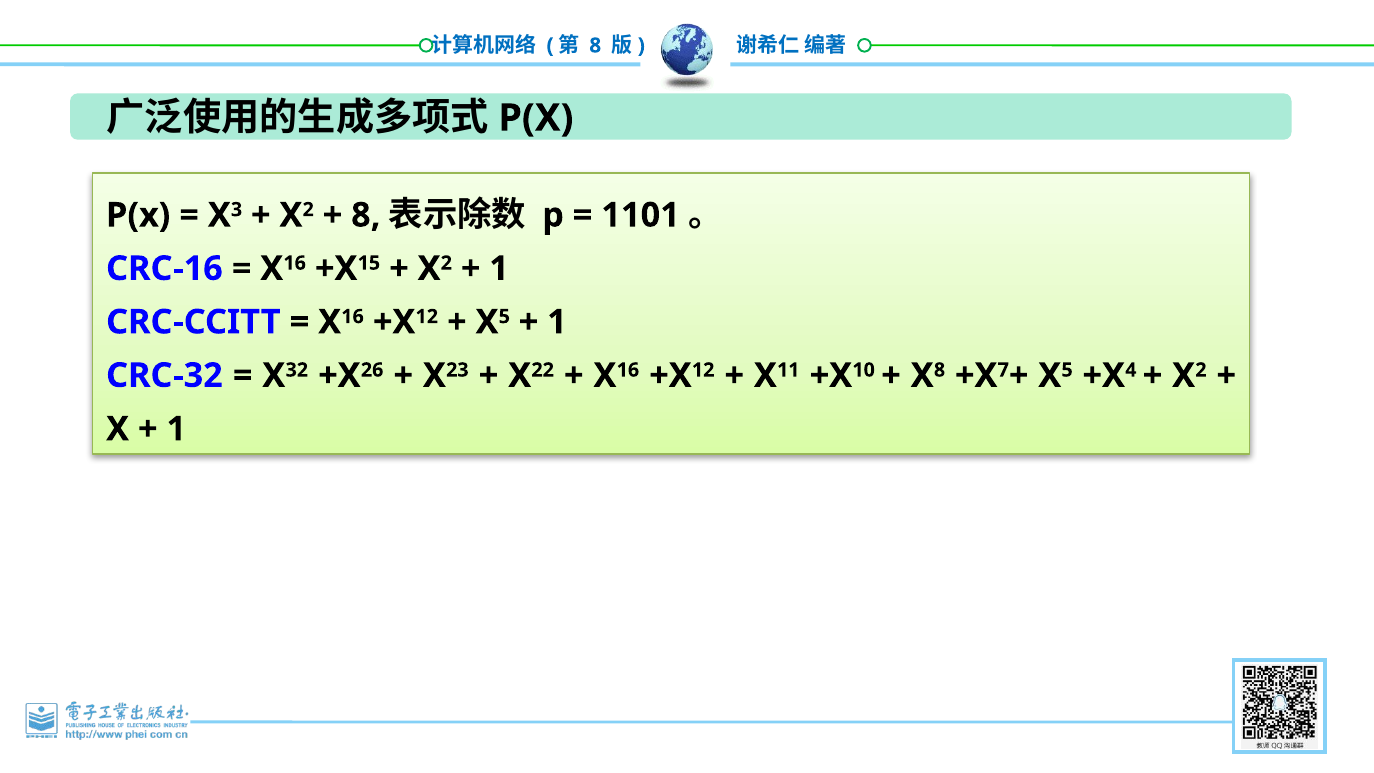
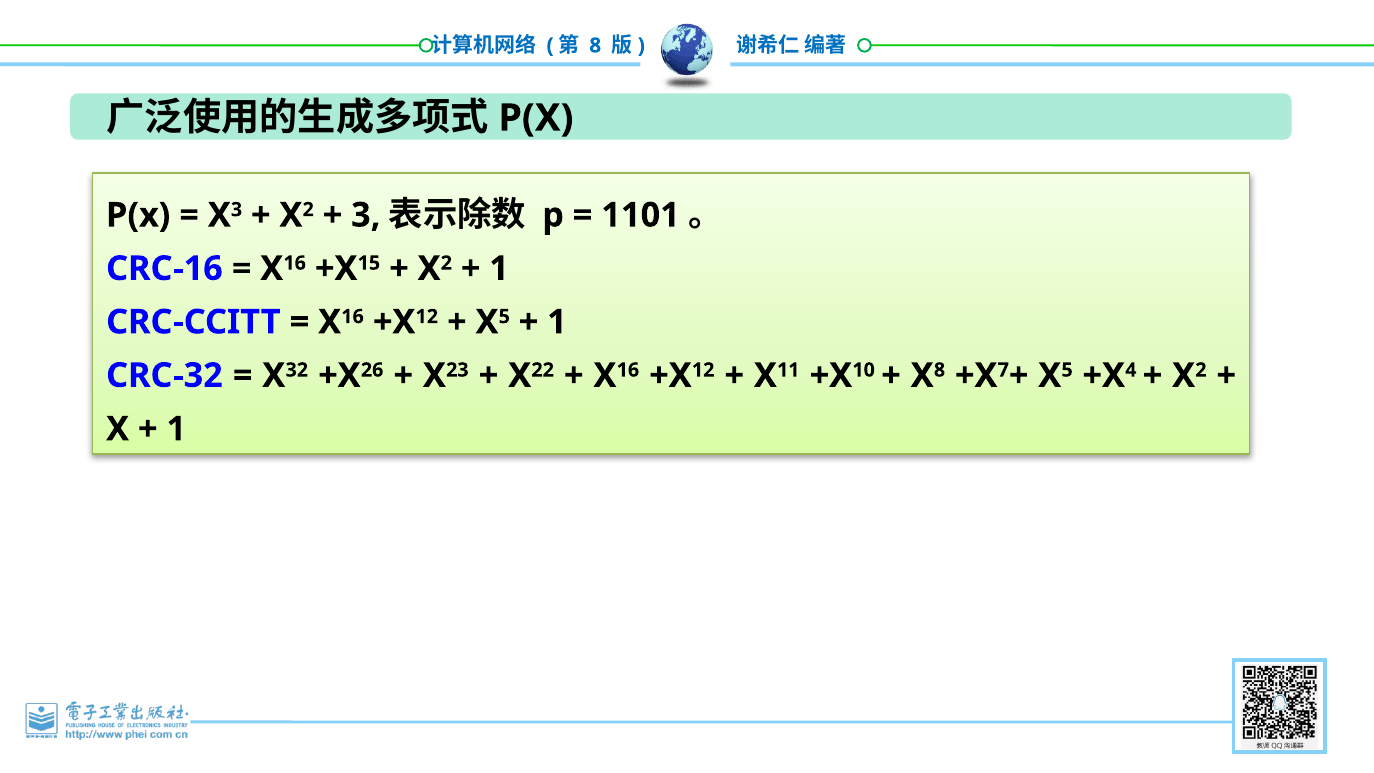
8 at (366, 215): 8 -> 3
